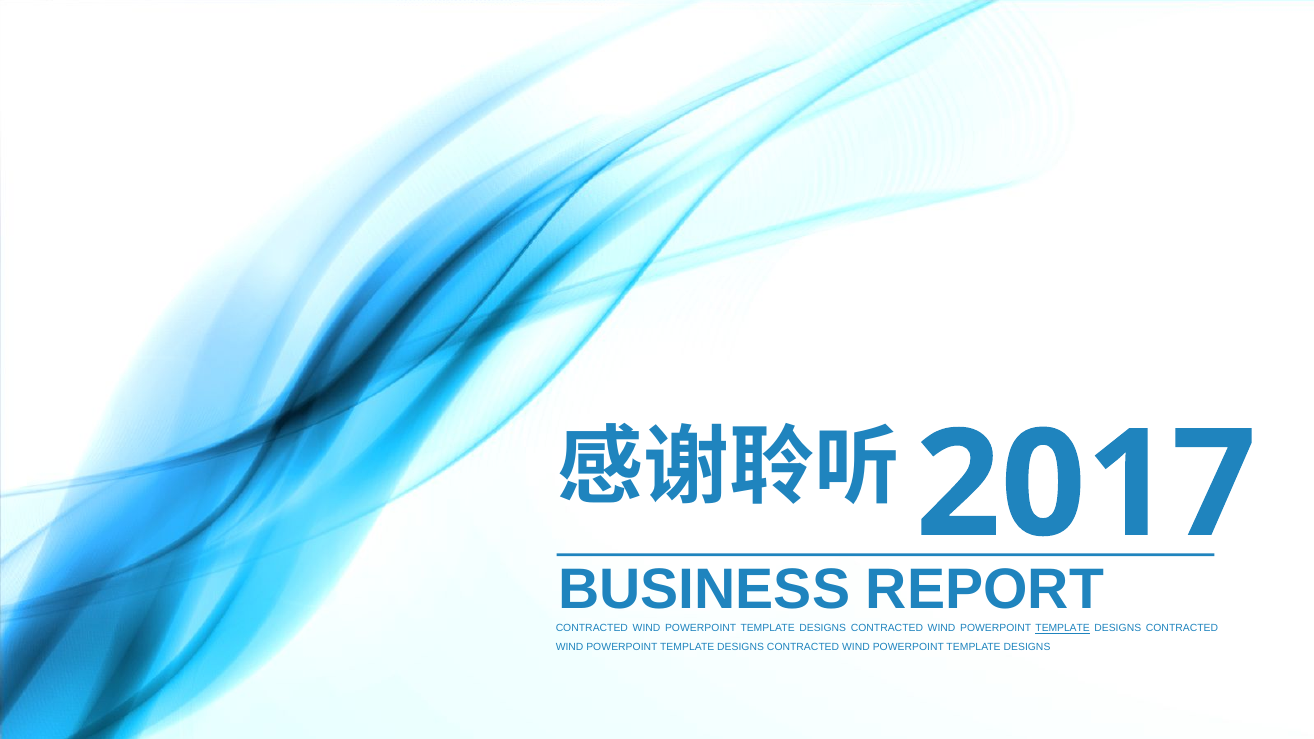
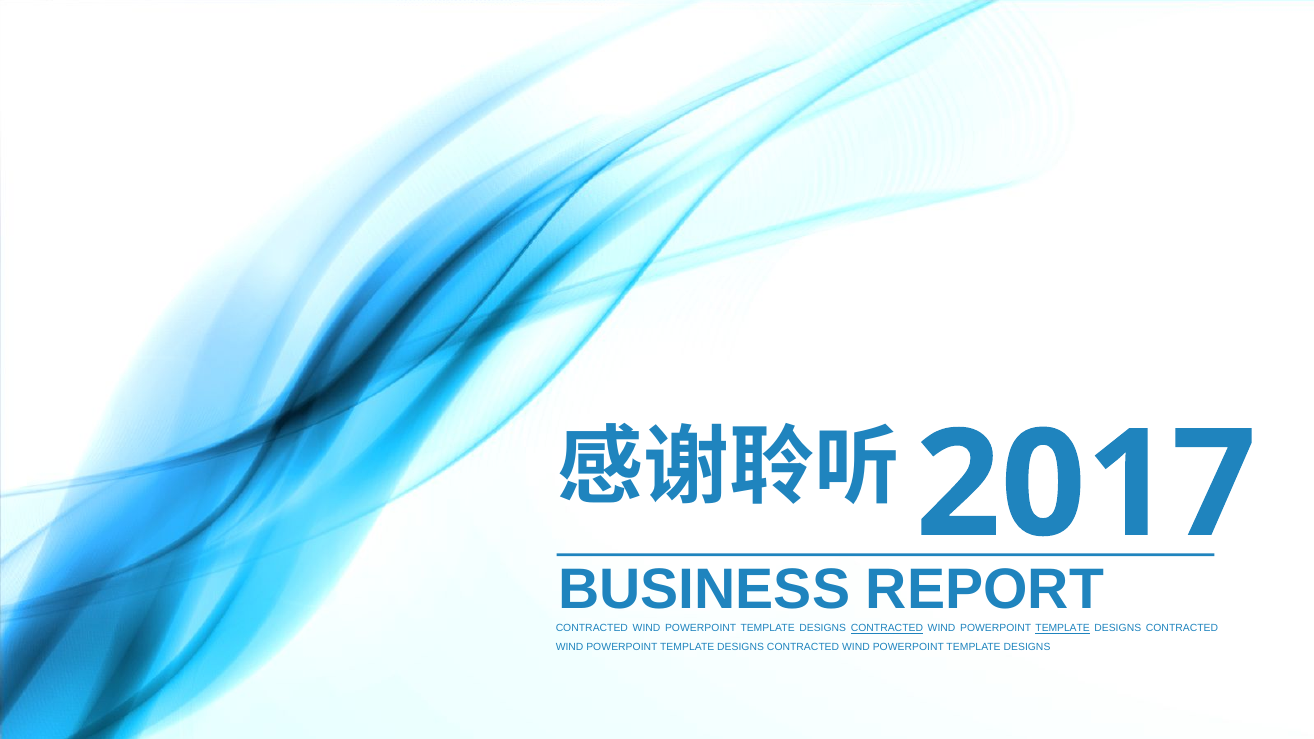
CONTRACTED at (887, 629) underline: none -> present
